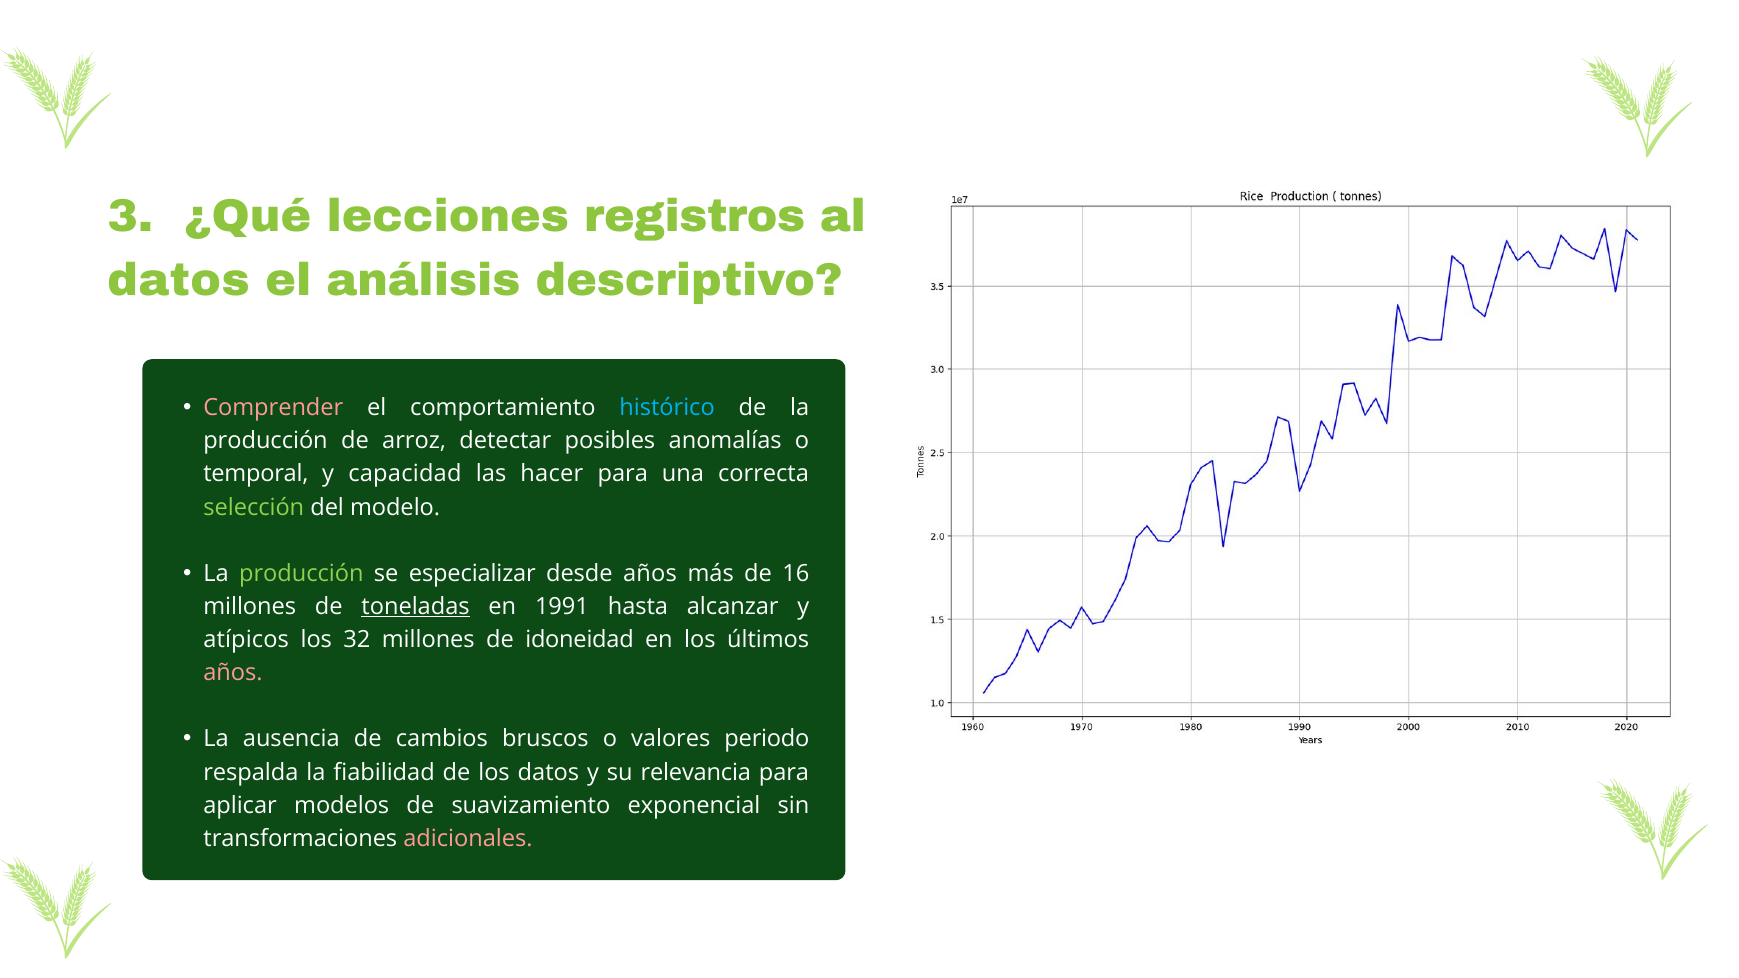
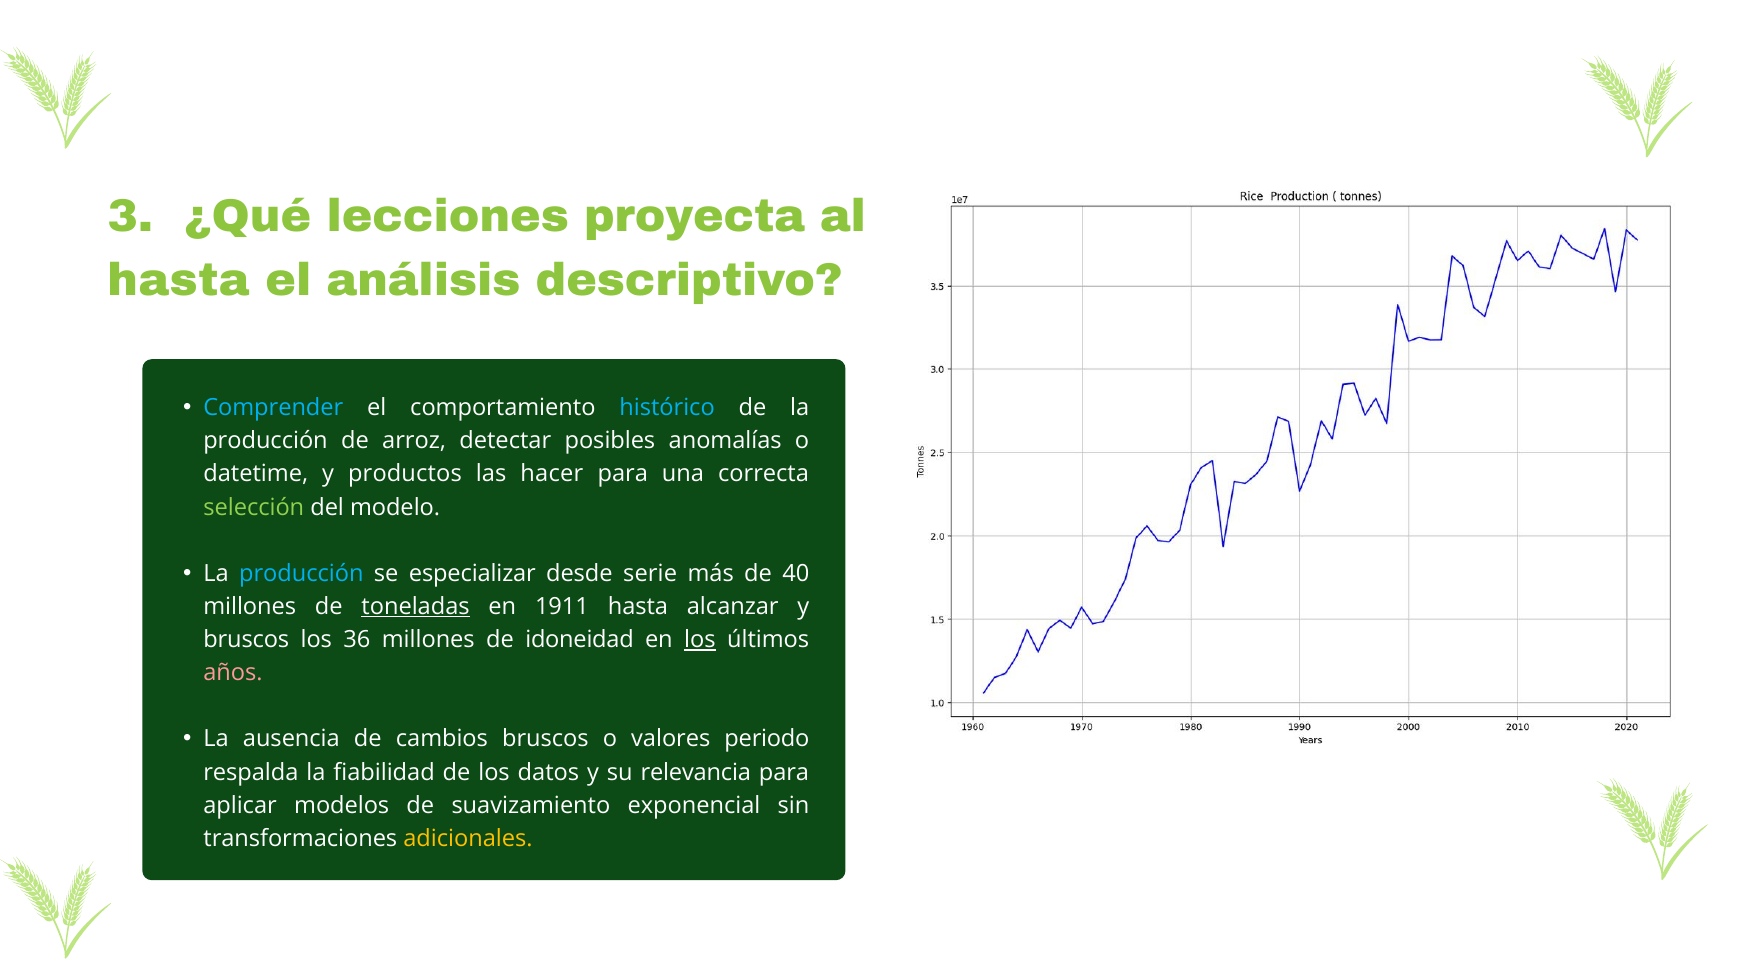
registros: registros -> proyecta
datos at (178, 281): datos -> hasta
Comprender colour: pink -> light blue
temporal: temporal -> datetime
capacidad: capacidad -> productos
producción at (301, 574) colour: light green -> light blue
desde años: años -> serie
16: 16 -> 40
1991: 1991 -> 1911
atípicos at (246, 640): atípicos -> bruscos
32: 32 -> 36
los at (700, 640) underline: none -> present
adicionales colour: pink -> yellow
